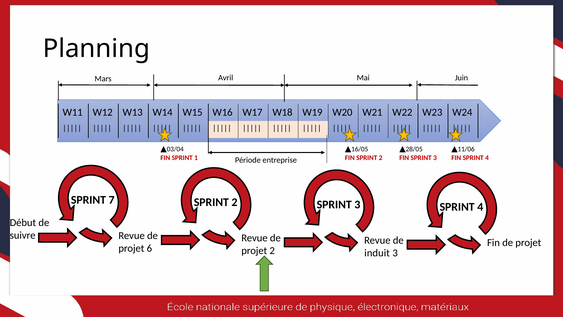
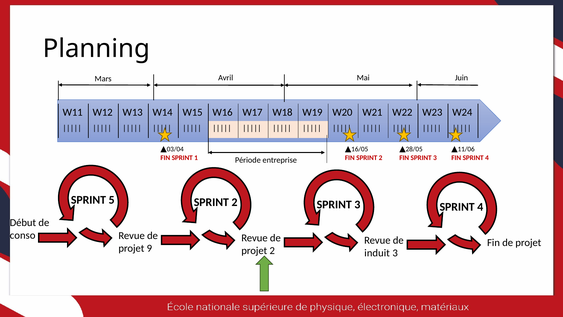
SPRINT 7: 7 -> 5
suivre: suivre -> conso
6: 6 -> 9
